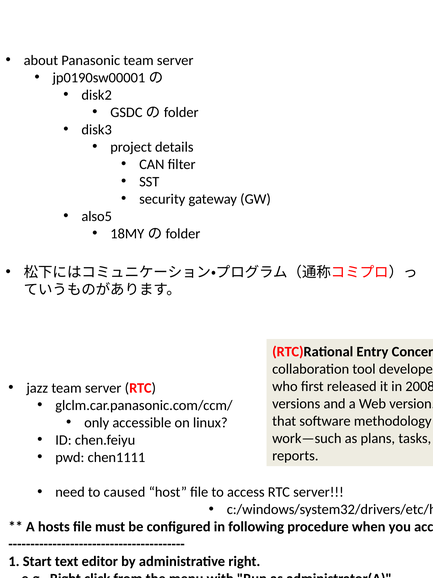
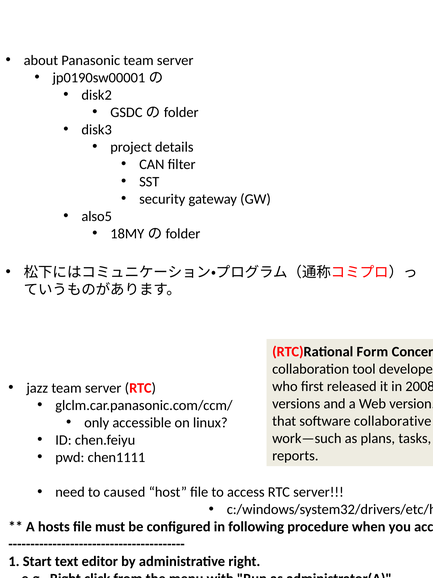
Entry: Entry -> Form
software methodology: methodology -> collaborative
